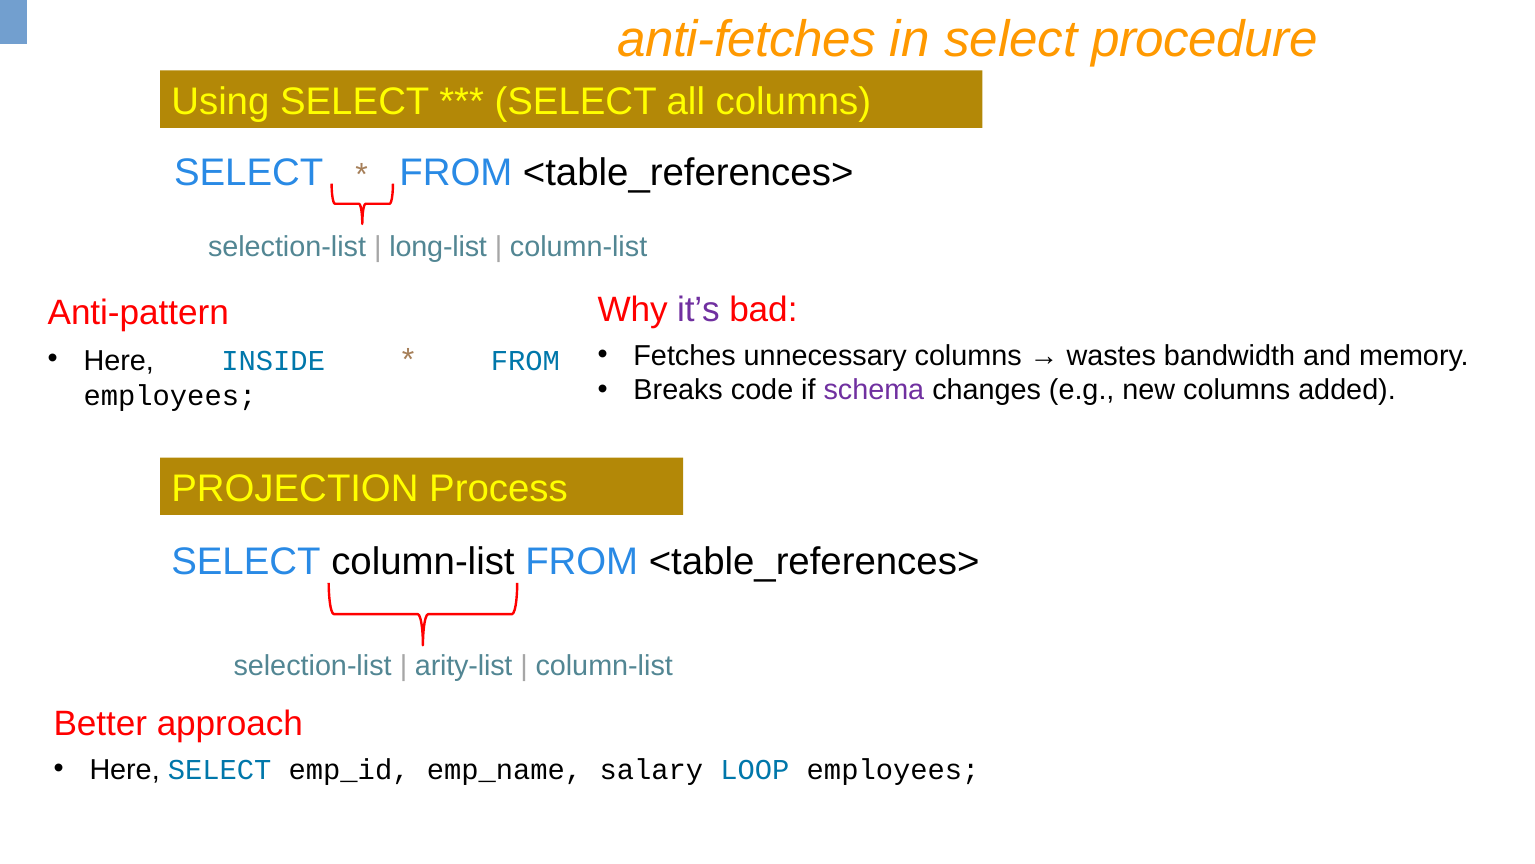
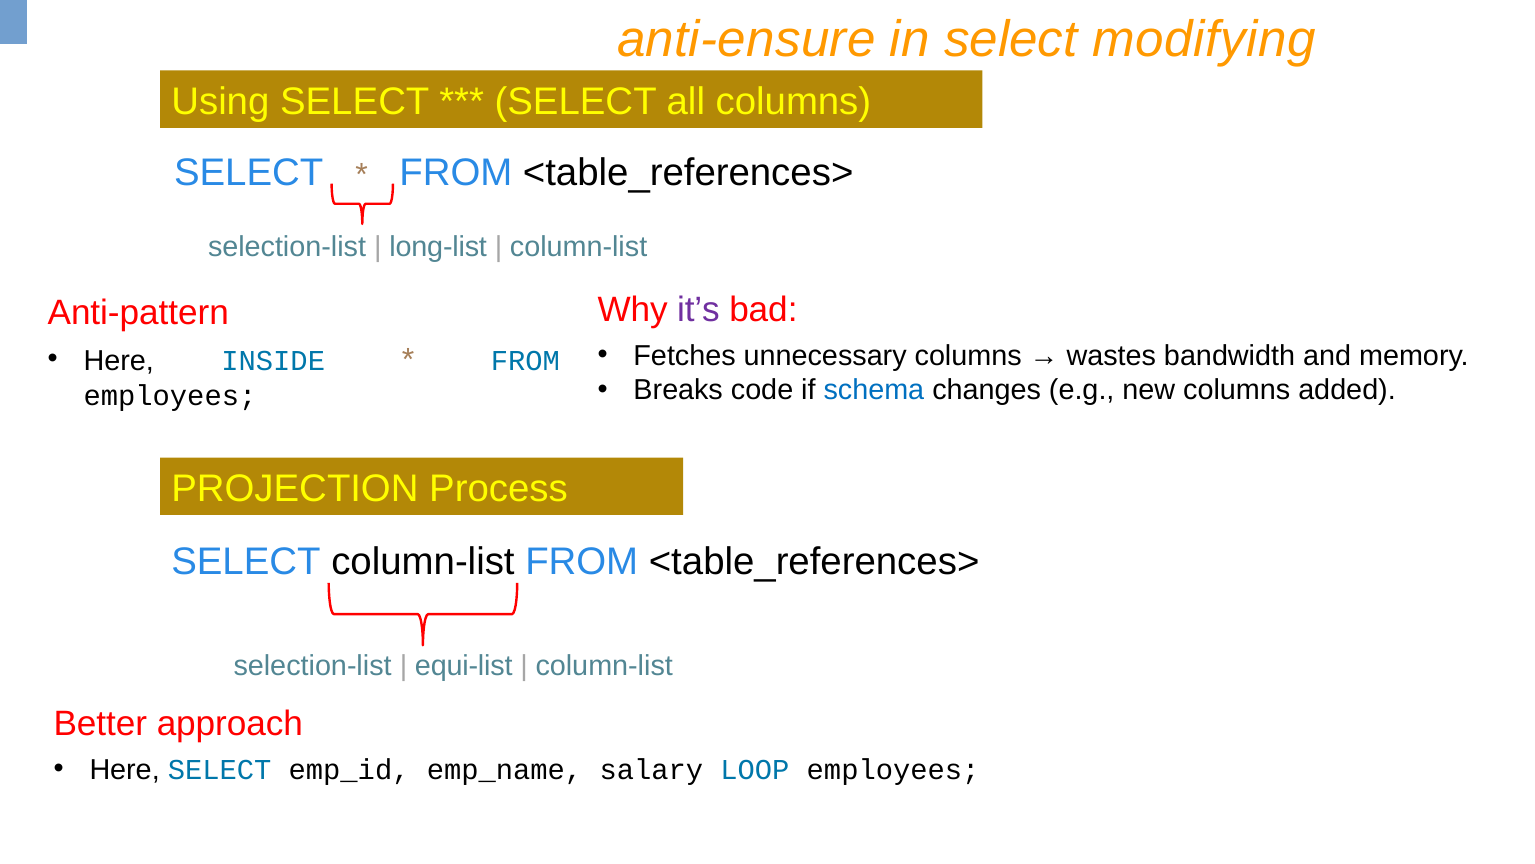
anti-fetches: anti-fetches -> anti-ensure
procedure: procedure -> modifying
schema colour: purple -> blue
arity-list: arity-list -> equi-list
